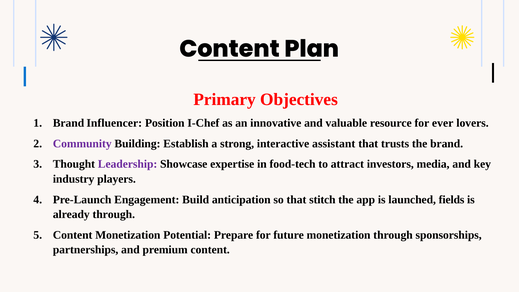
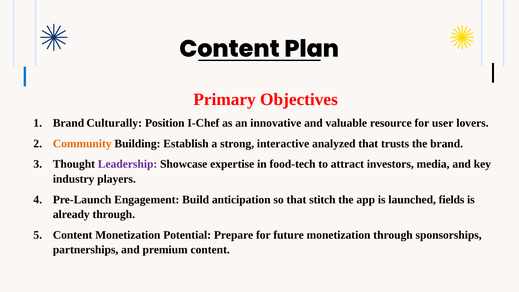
Influencer: Influencer -> Culturally
ever: ever -> user
Community colour: purple -> orange
assistant: assistant -> analyzed
